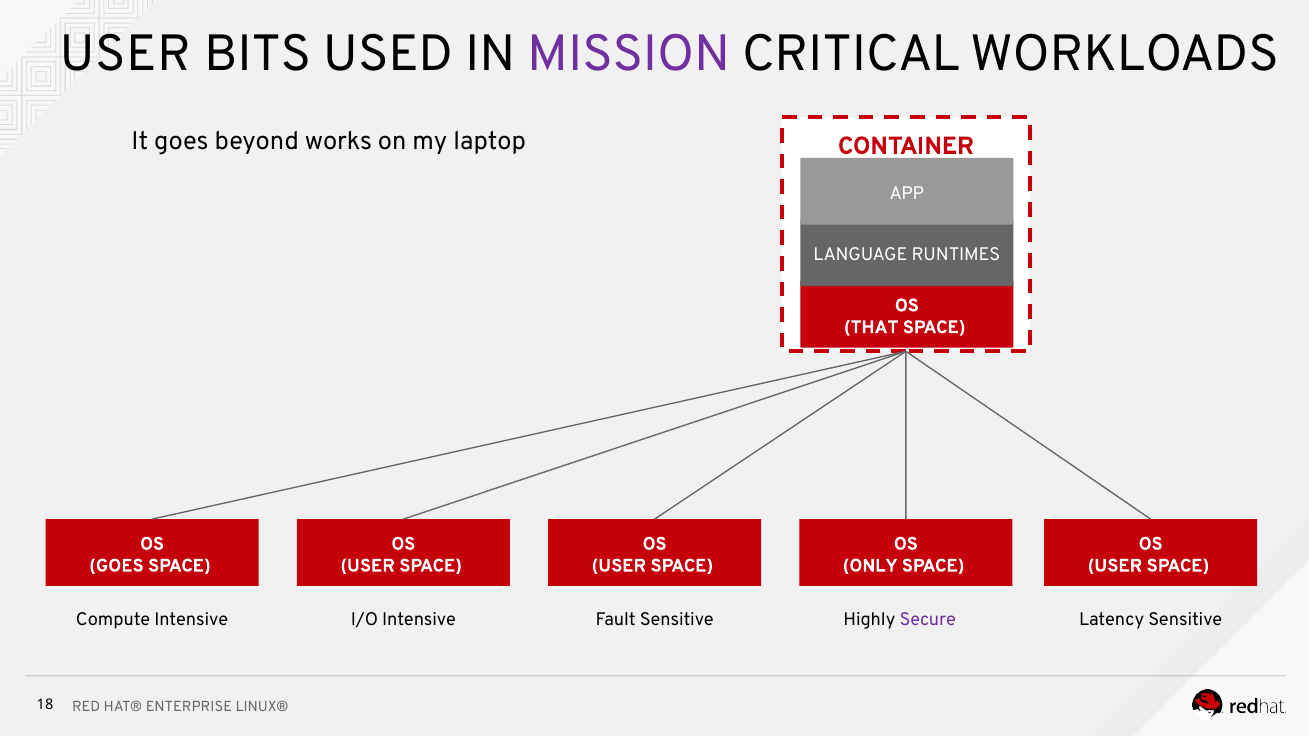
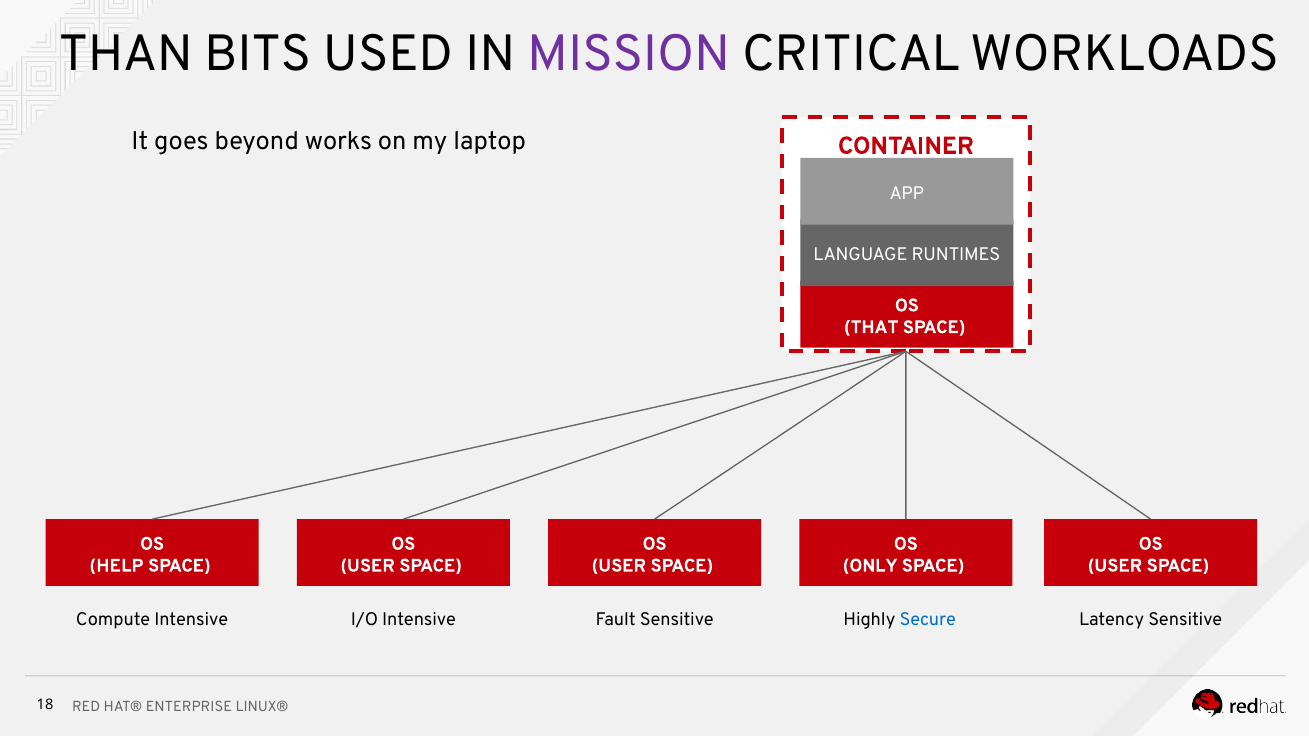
USER at (125, 54): USER -> THAN
GOES at (116, 566): GOES -> HELP
Secure colour: purple -> blue
